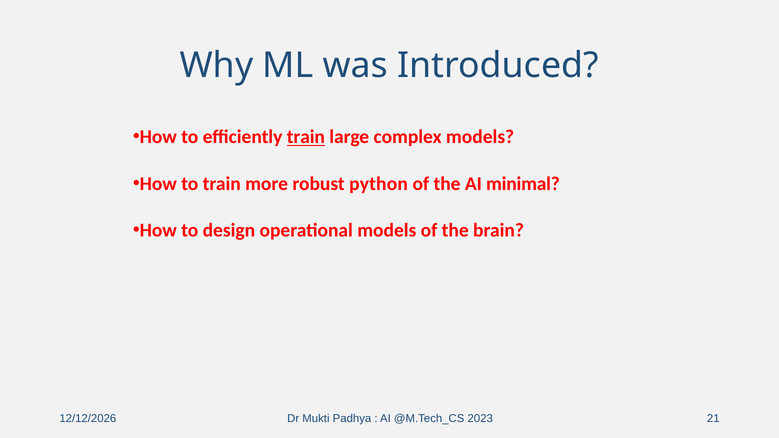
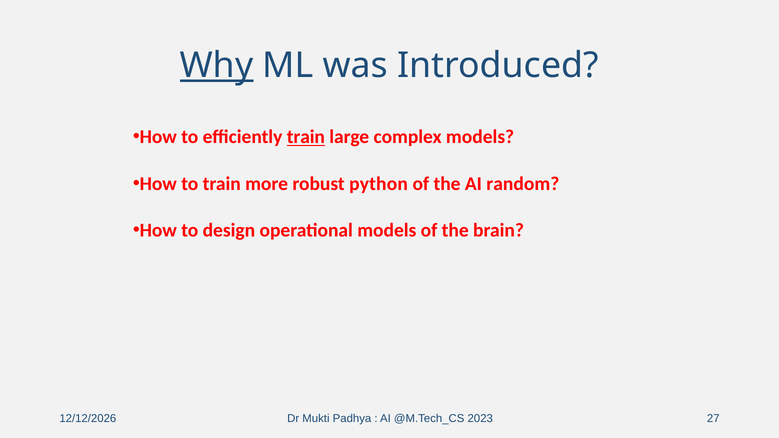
Why underline: none -> present
minimal: minimal -> random
21: 21 -> 27
